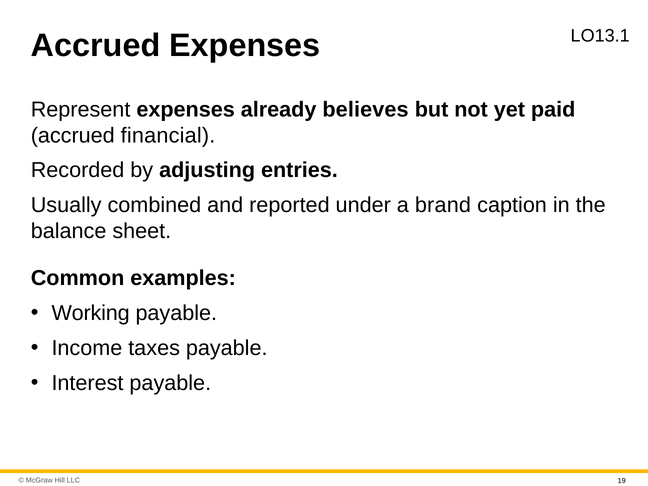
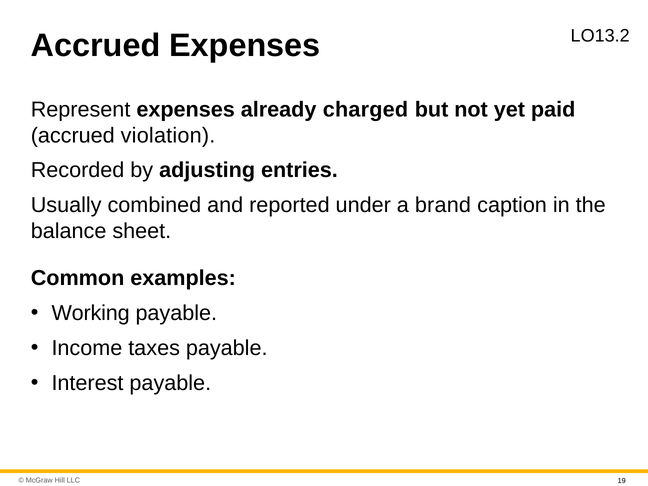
O13.1: O13.1 -> O13.2
believes: believes -> charged
financial: financial -> violation
